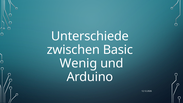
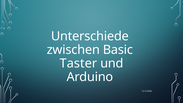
Wenig: Wenig -> Taster
